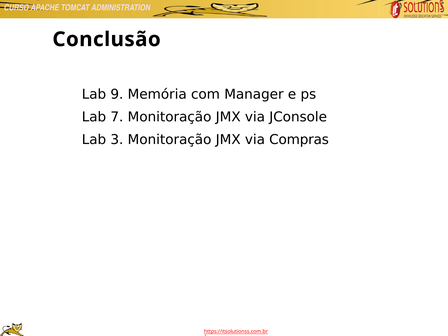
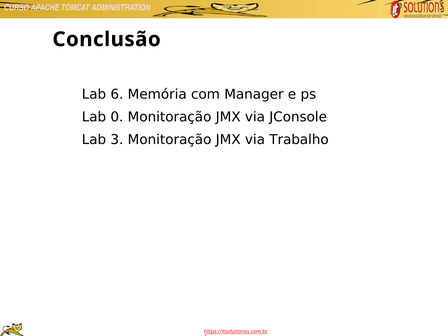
9: 9 -> 6
7: 7 -> 0
Compras: Compras -> Trabalho
